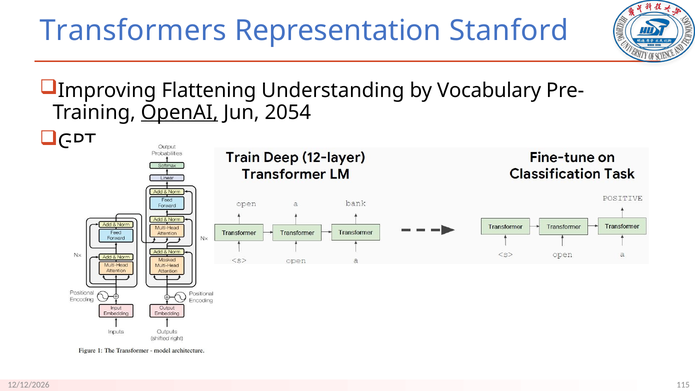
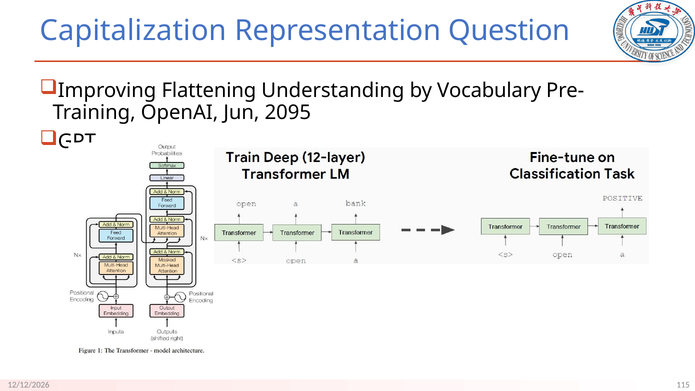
Transformers: Transformers -> Capitalization
Stanford: Stanford -> Question
OpenAI underline: present -> none
2054: 2054 -> 2095
